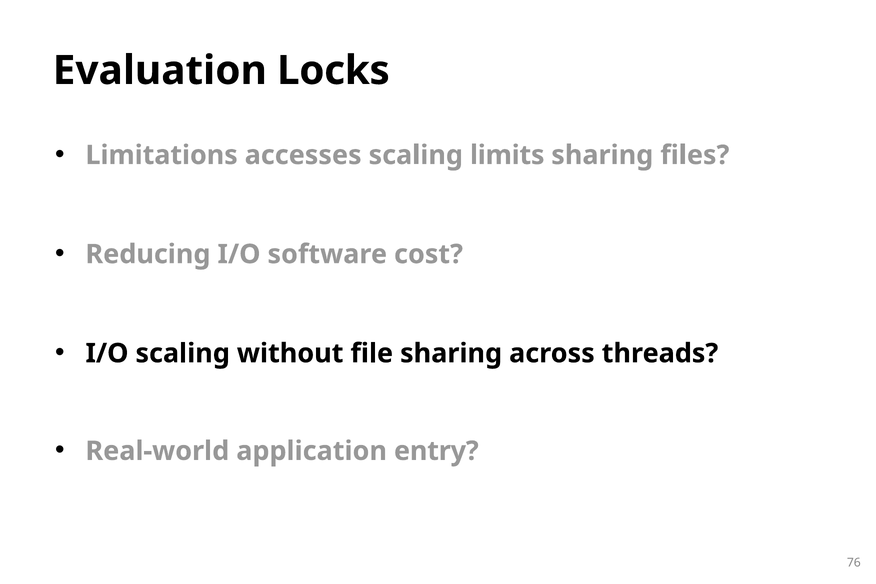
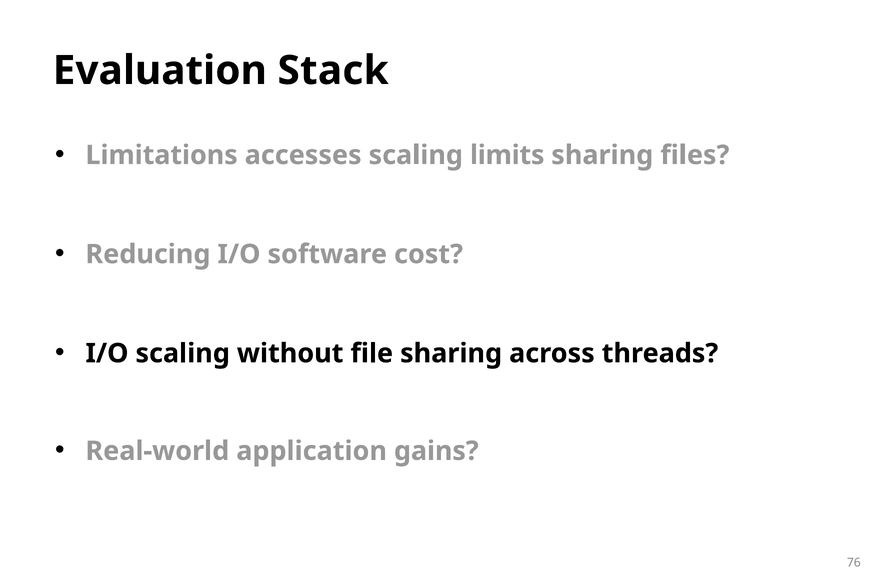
Locks: Locks -> Stack
entry: entry -> gains
